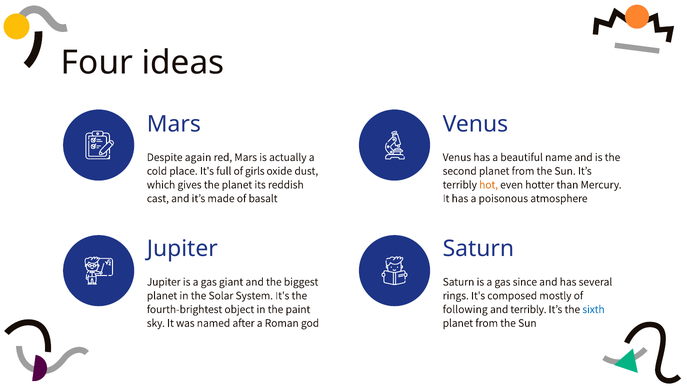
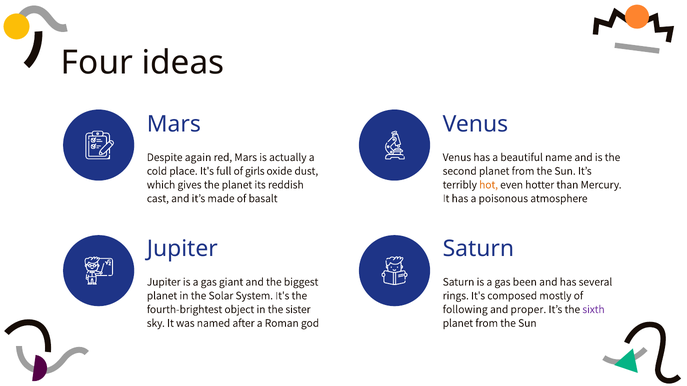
since: since -> been
paint: paint -> sister
and terribly: terribly -> proper
sixth colour: blue -> purple
